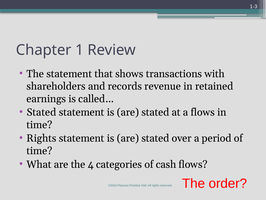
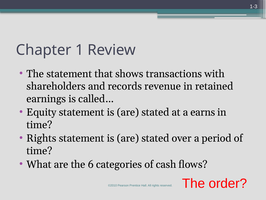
Stated at (41, 112): Stated -> Equity
a flows: flows -> earns
4: 4 -> 6
